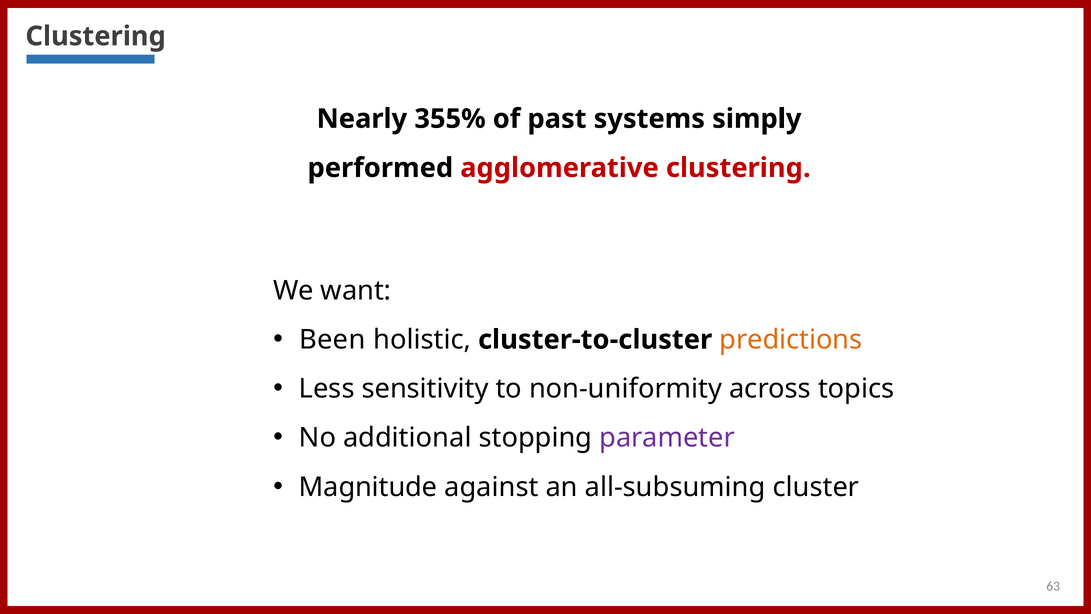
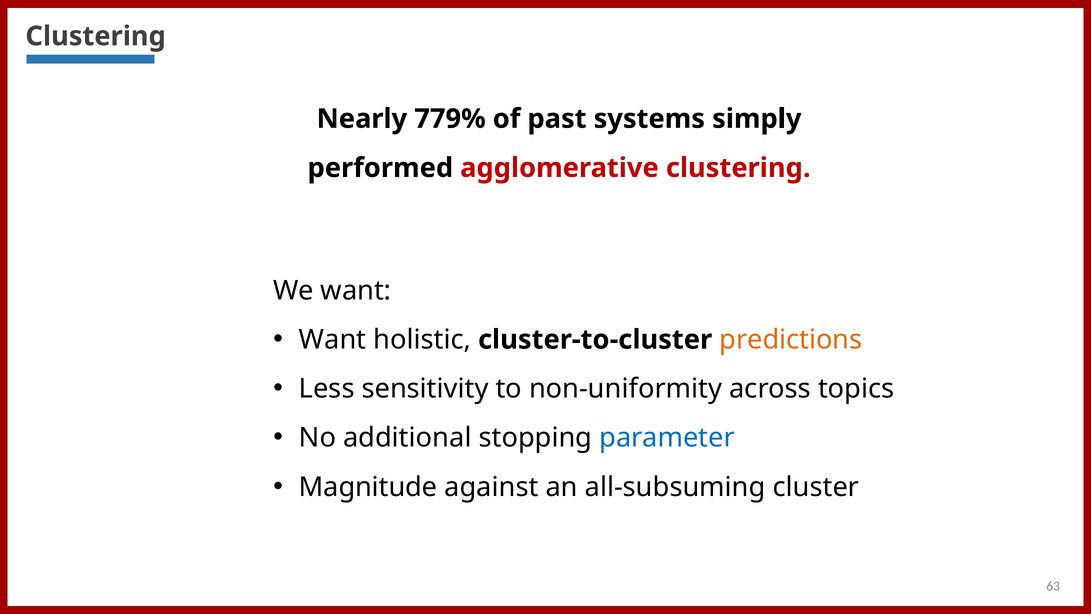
355%: 355% -> 779%
Been at (332, 339): Been -> Want
parameter colour: purple -> blue
